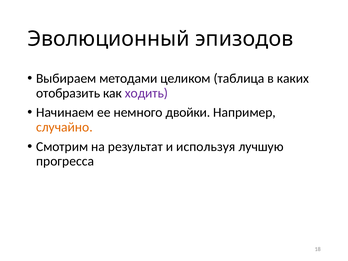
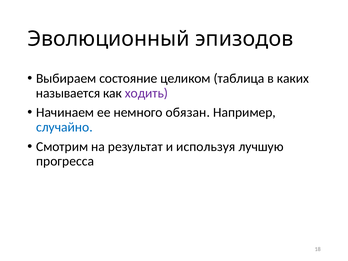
методами: методами -> состояние
отобразить: отобразить -> называется
двойки: двойки -> обязан
случайно colour: orange -> blue
